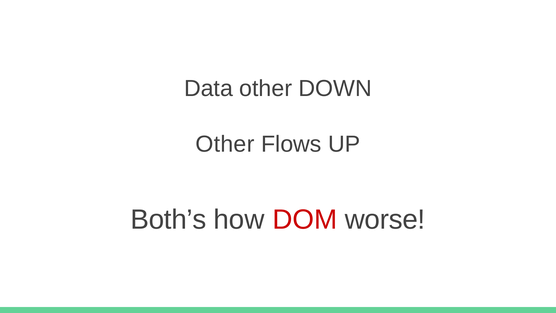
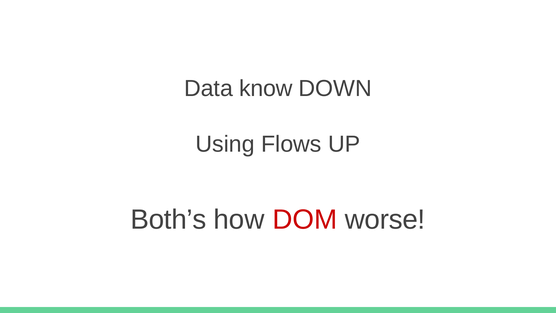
Data other: other -> know
Other at (225, 144): Other -> Using
